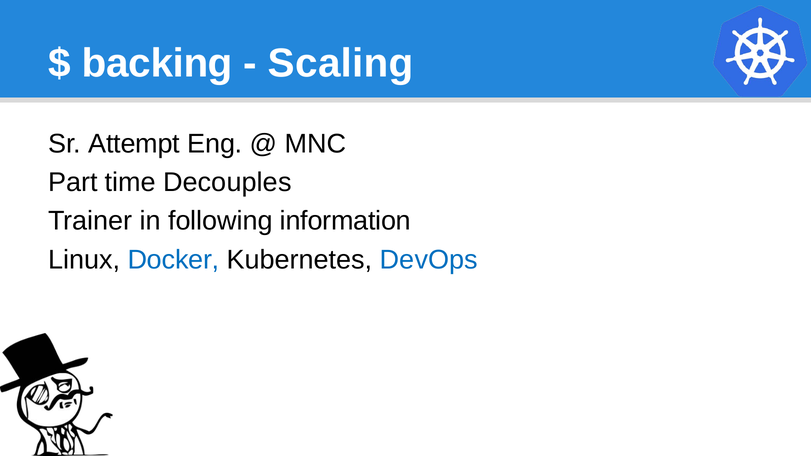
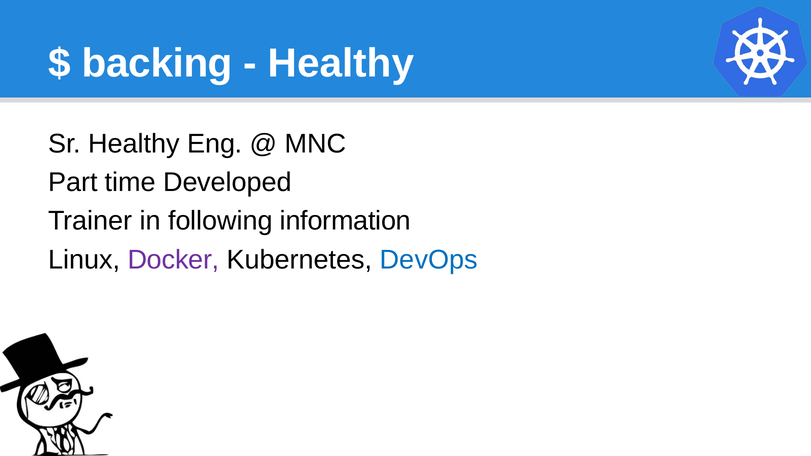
Scaling at (341, 63): Scaling -> Healthy
Sr Attempt: Attempt -> Healthy
Decouples: Decouples -> Developed
Docker colour: blue -> purple
